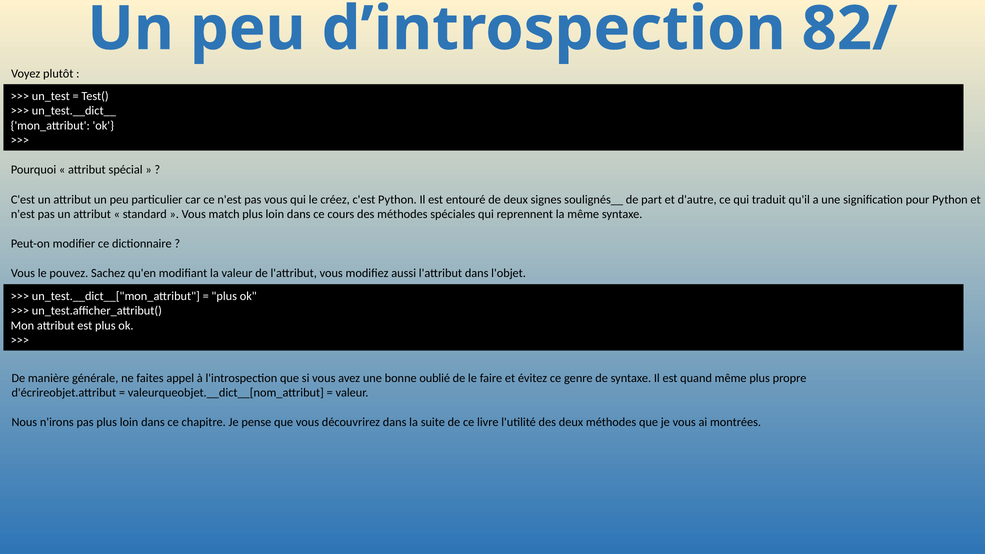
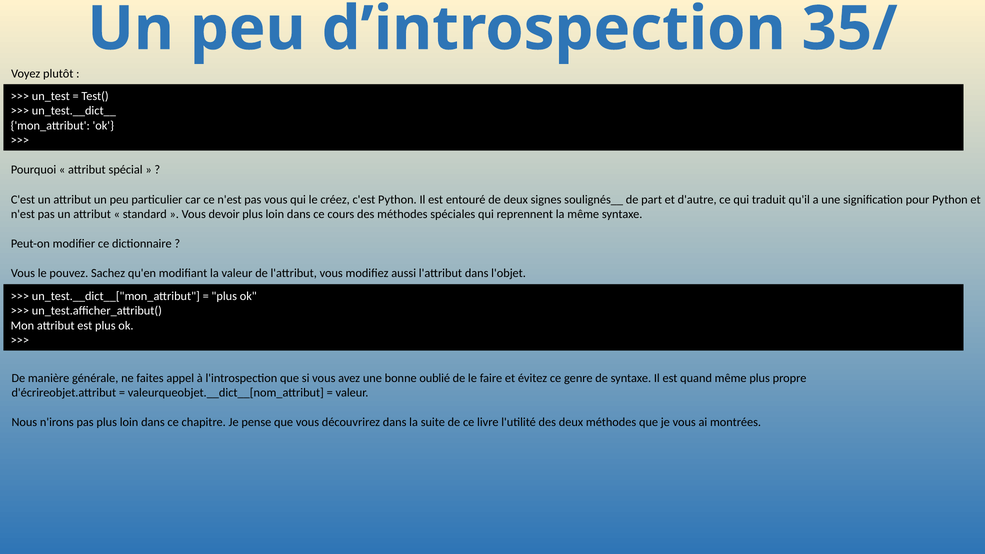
82/: 82/ -> 35/
match: match -> devoir
